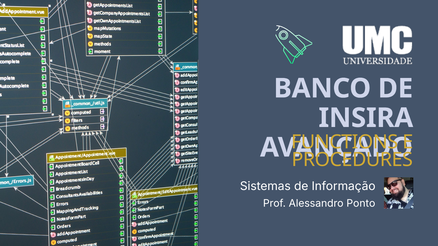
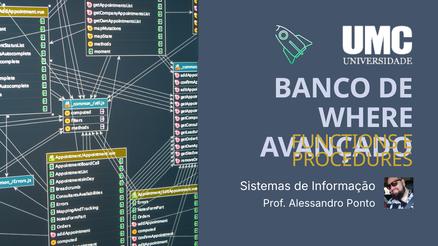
INSIRA: INSIRA -> WHERE
